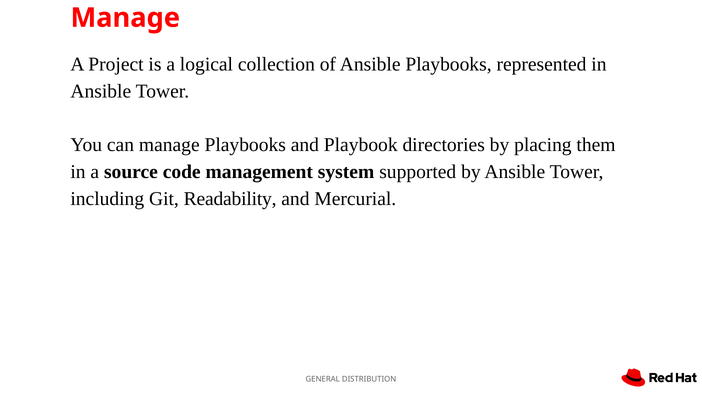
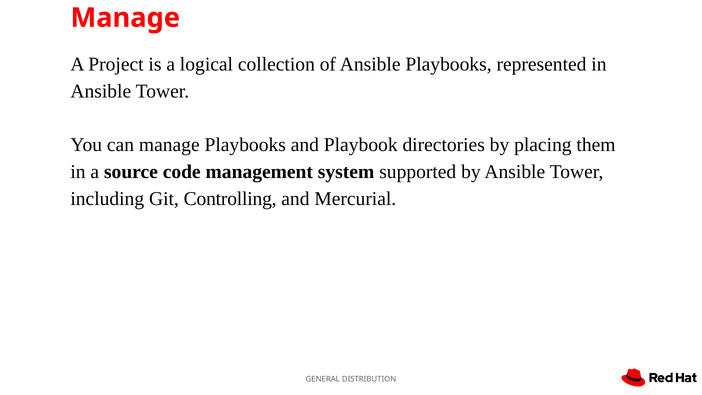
Readability: Readability -> Controlling
